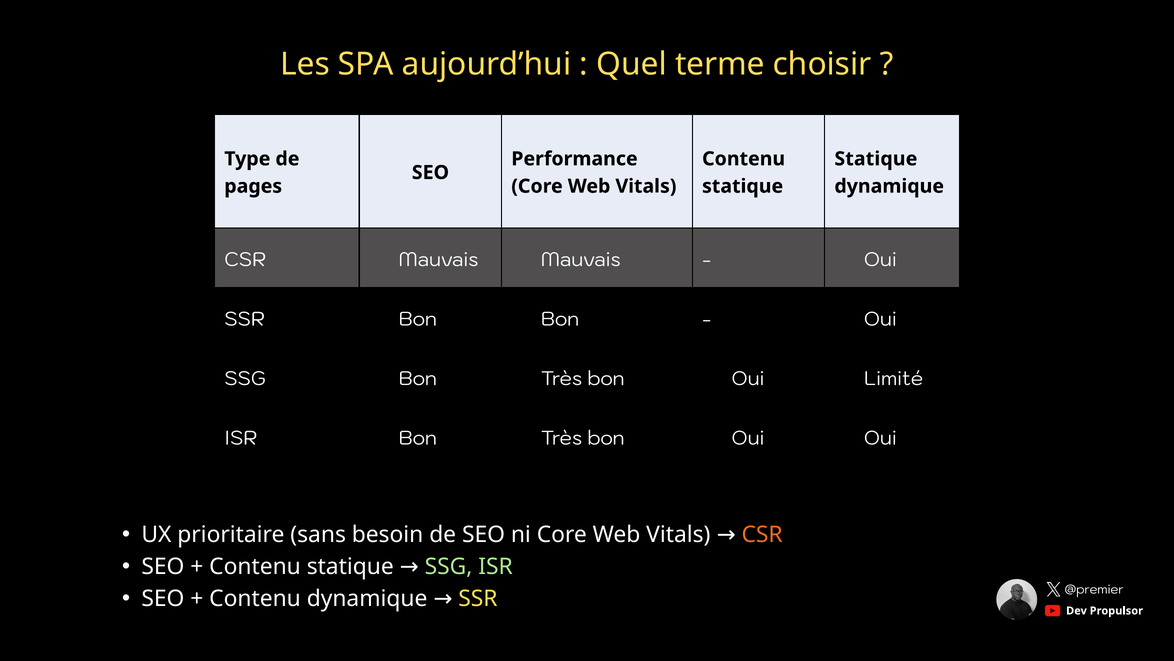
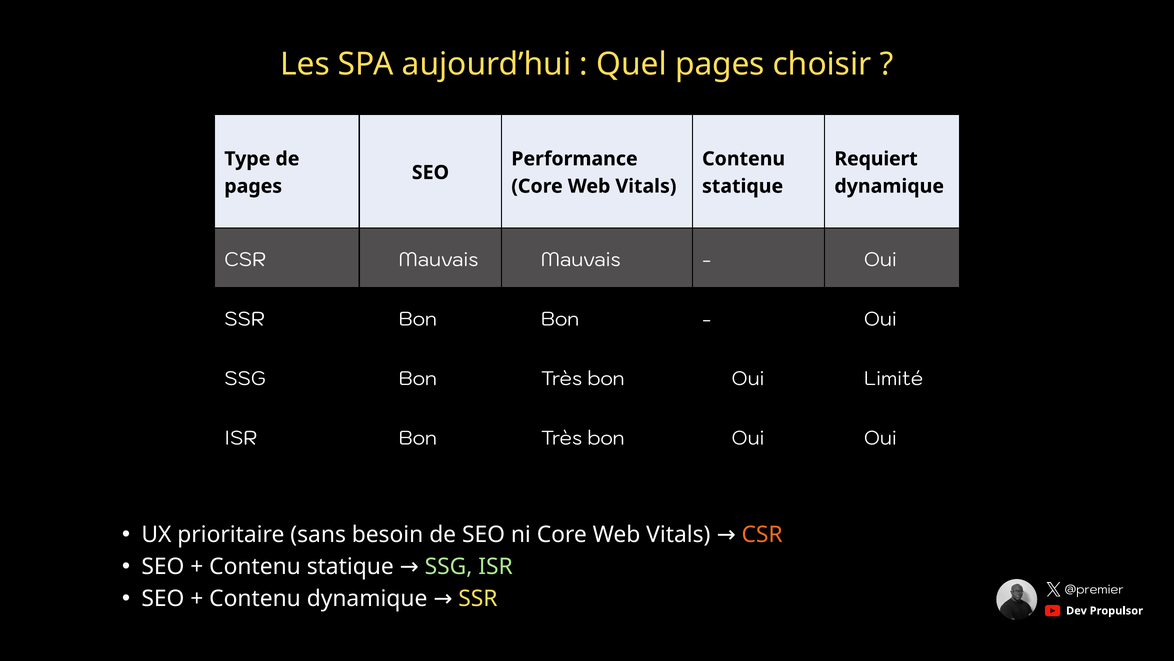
Quel terme: terme -> pages
Statique at (876, 159): Statique -> Requiert
